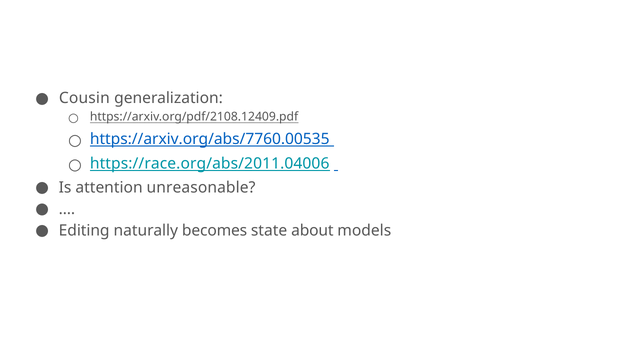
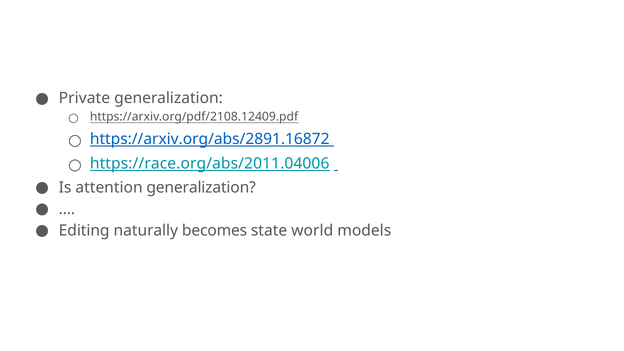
Cousin: Cousin -> Private
https://arxiv.org/abs/7760.00535: https://arxiv.org/abs/7760.00535 -> https://arxiv.org/abs/2891.16872
attention unreasonable: unreasonable -> generalization
about: about -> world
